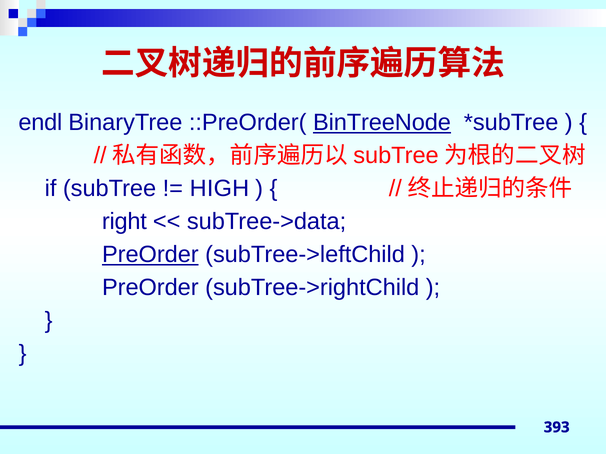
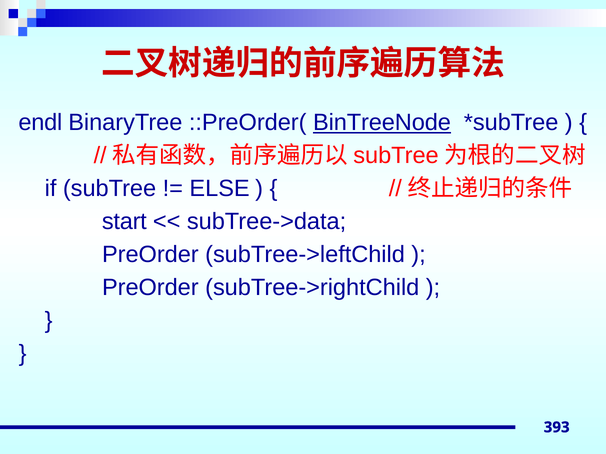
HIGH: HIGH -> ELSE
right: right -> start
PreOrder at (150, 255) underline: present -> none
